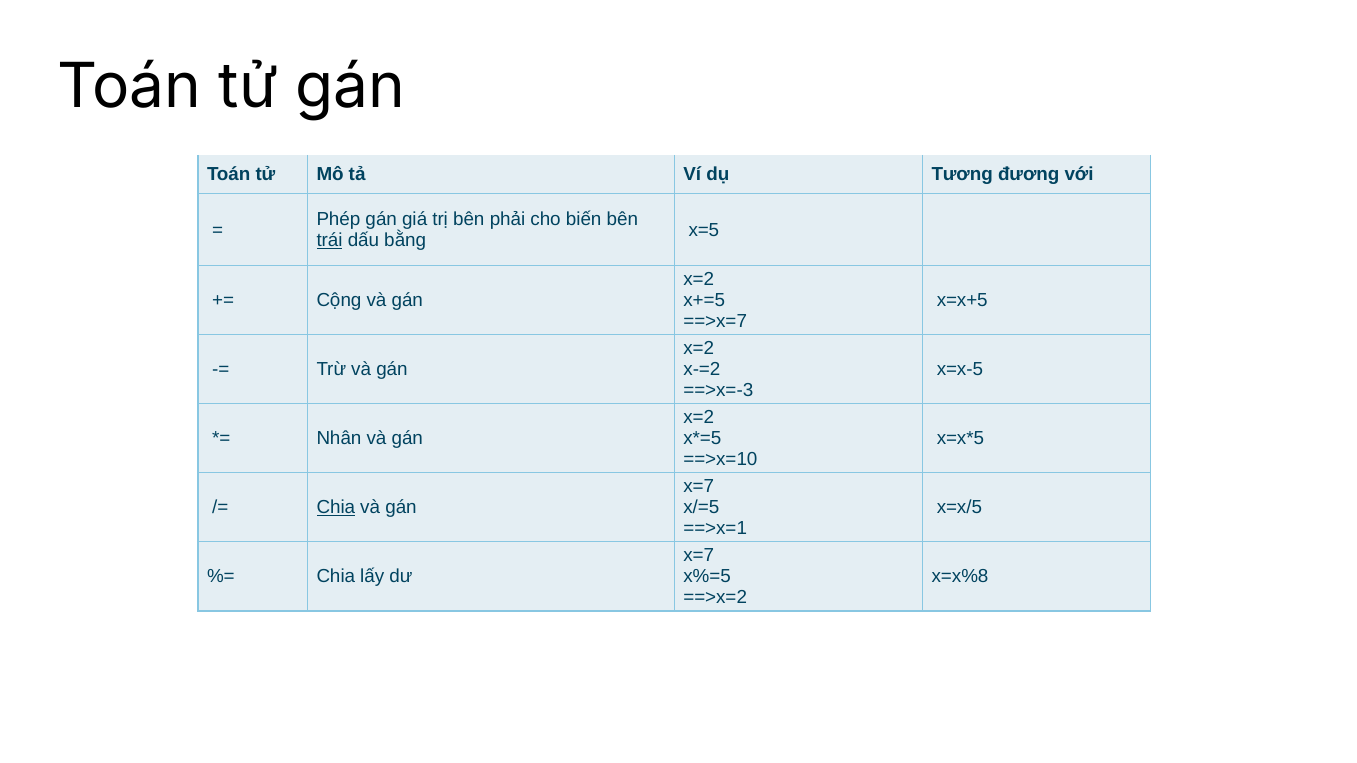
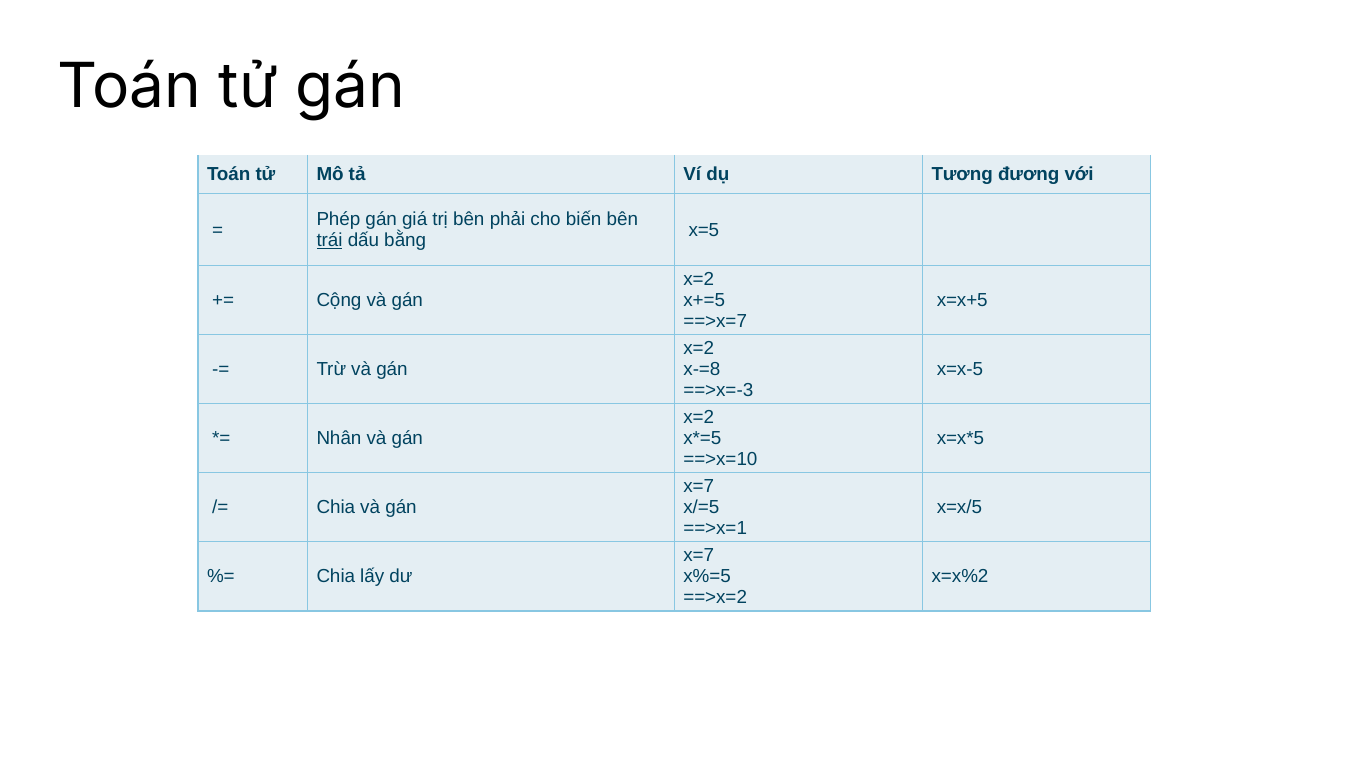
x-=2: x-=2 -> x-=8
Chia at (336, 508) underline: present -> none
x=x%8: x=x%8 -> x=x%2
